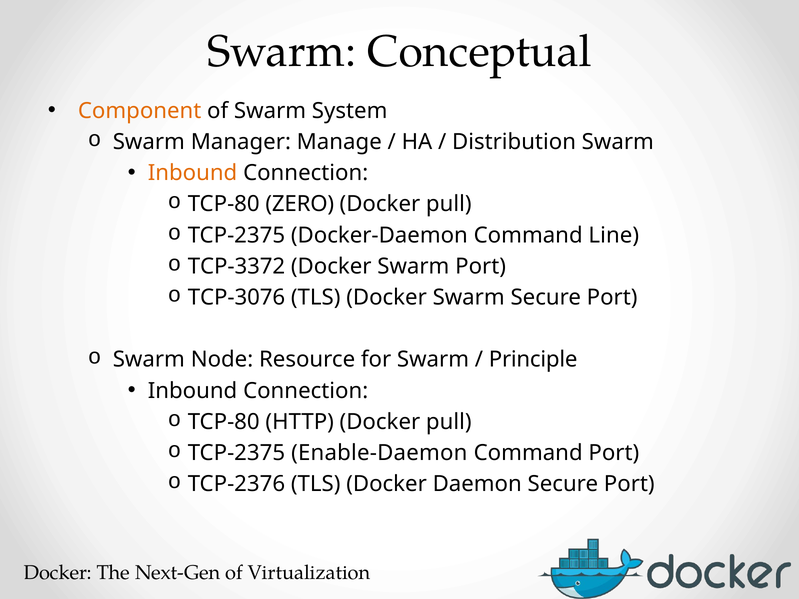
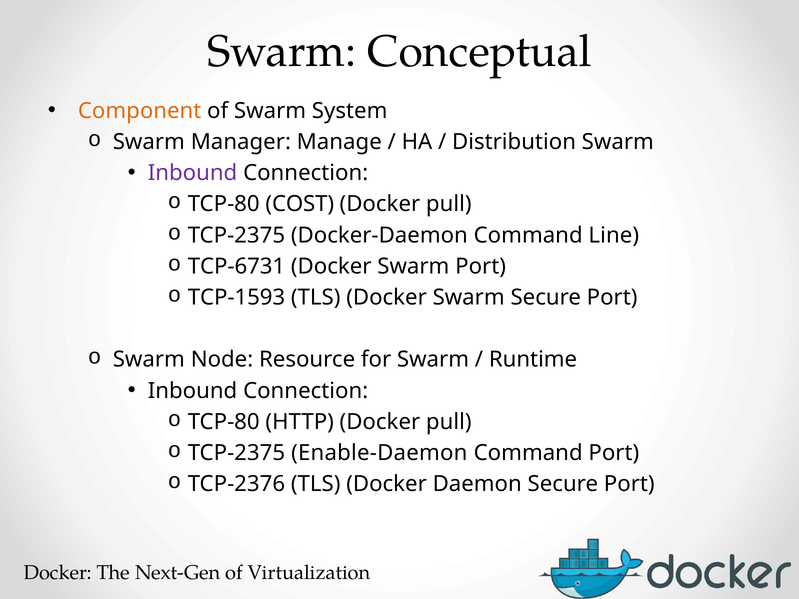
Inbound at (193, 173) colour: orange -> purple
ZERO: ZERO -> COST
TCP-3372: TCP-3372 -> TCP-6731
TCP-3076: TCP-3076 -> TCP-1593
Principle: Principle -> Runtime
